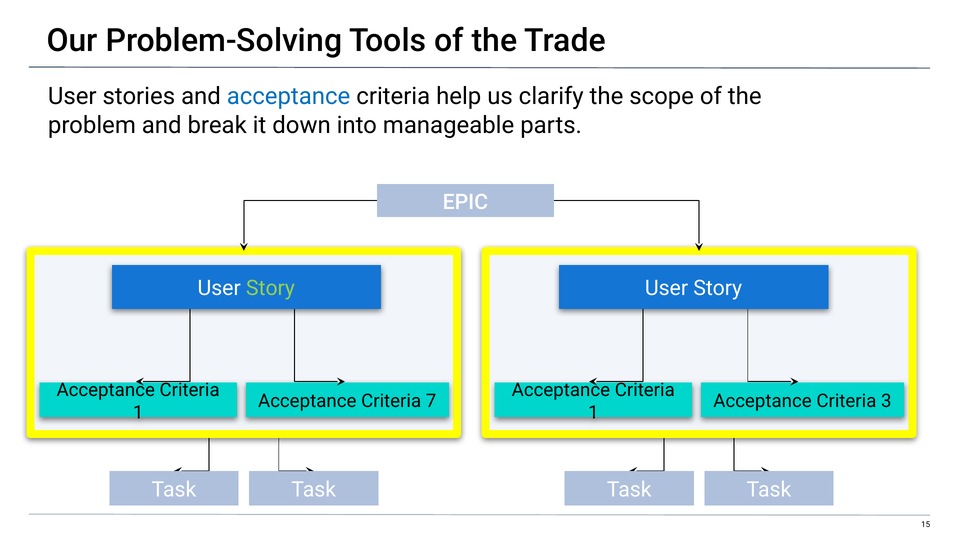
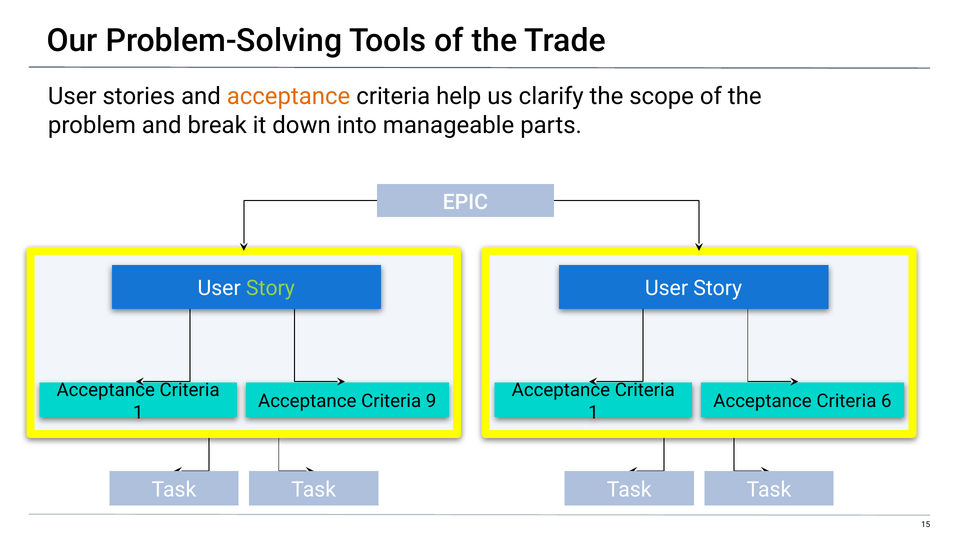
acceptance at (289, 97) colour: blue -> orange
7: 7 -> 9
3: 3 -> 6
